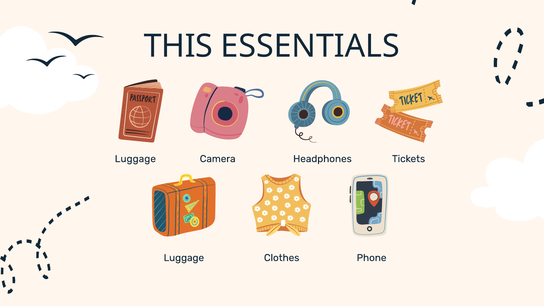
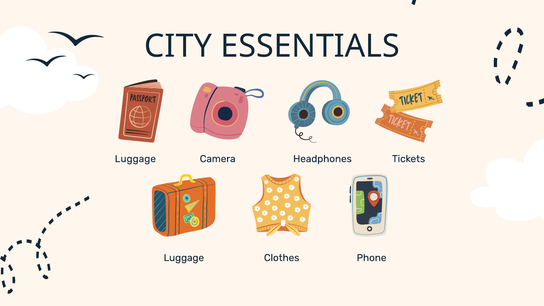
THIS: THIS -> CITY
